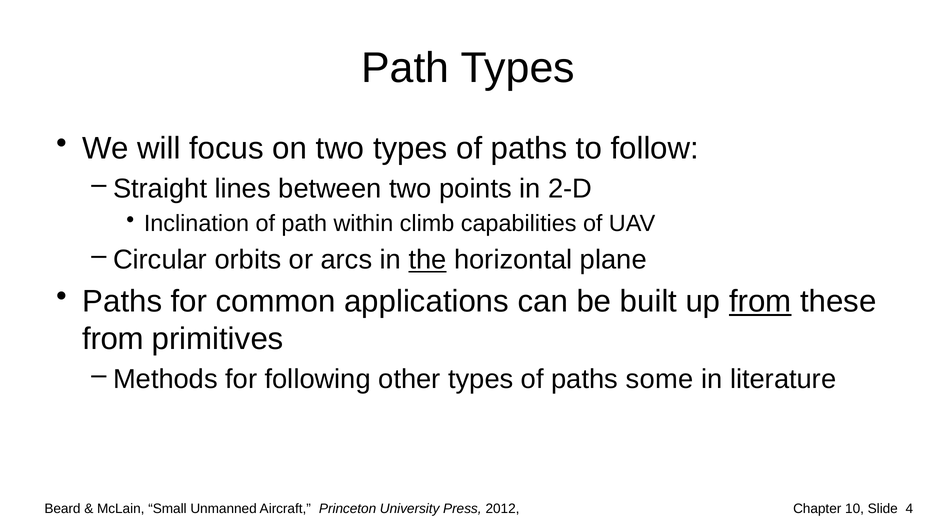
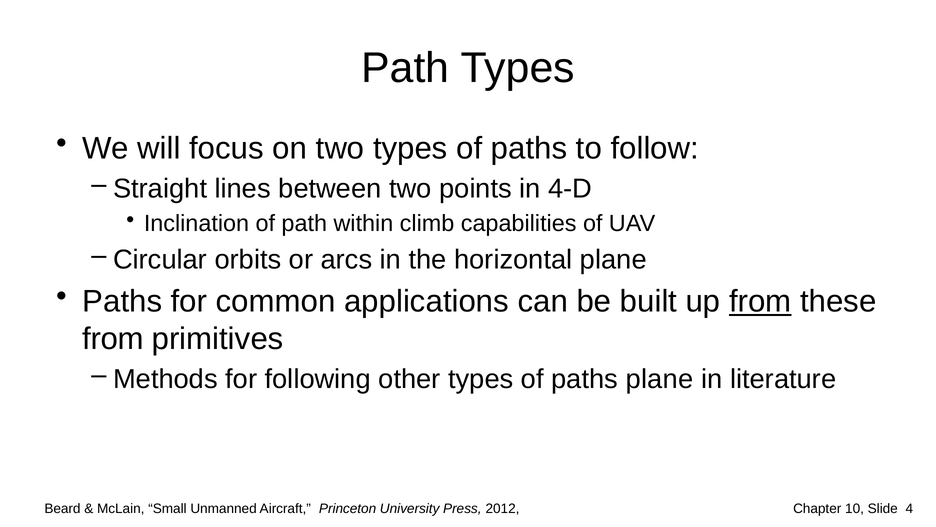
2-D: 2-D -> 4-D
the underline: present -> none
paths some: some -> plane
